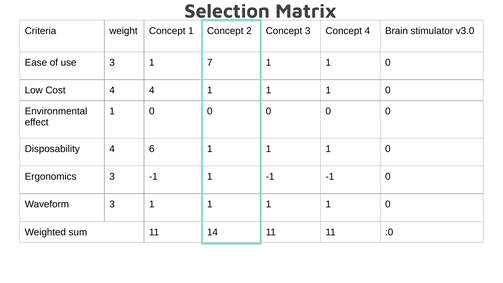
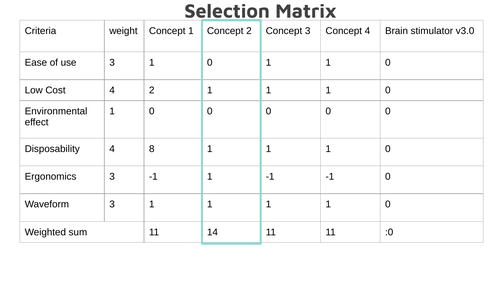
3 1 7: 7 -> 0
4 4: 4 -> 2
6: 6 -> 8
